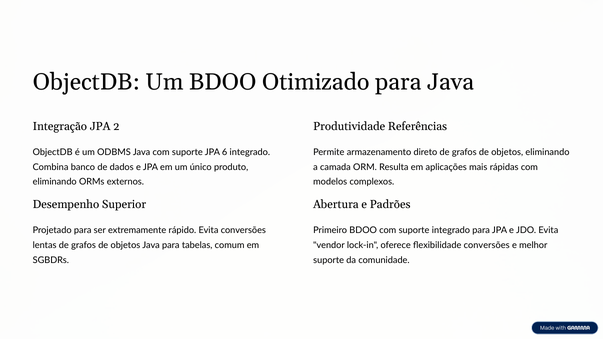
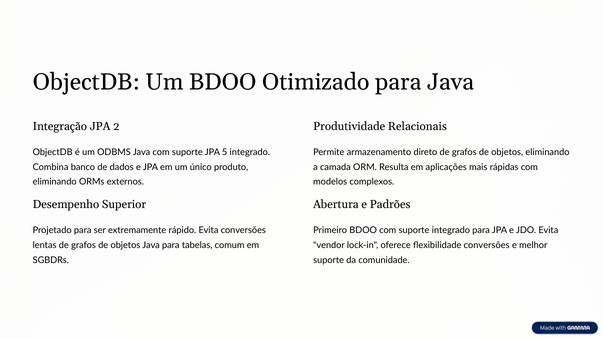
Referências: Referências -> Relacionais
6: 6 -> 5
